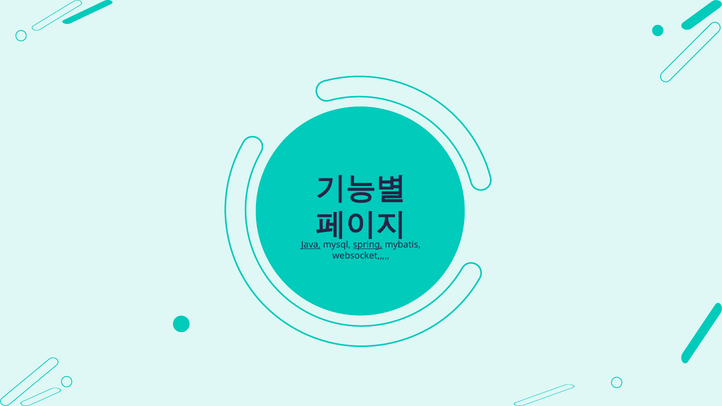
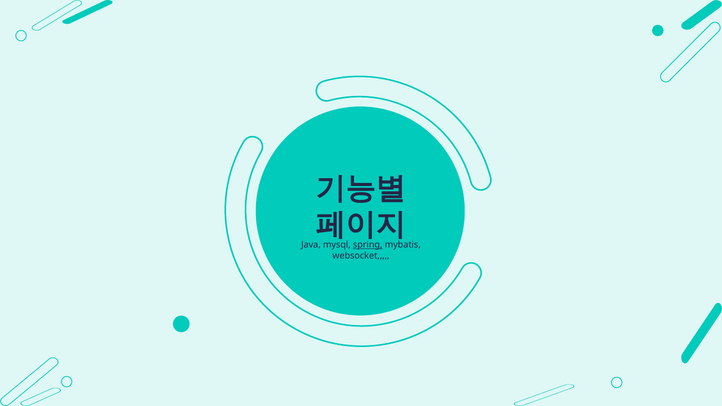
Java underline: present -> none
